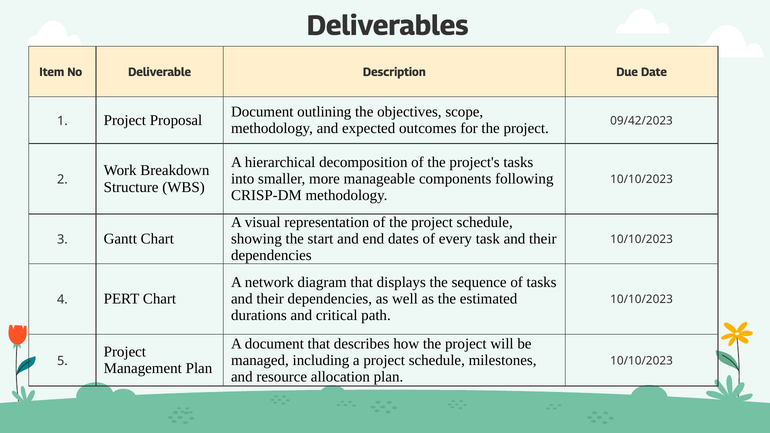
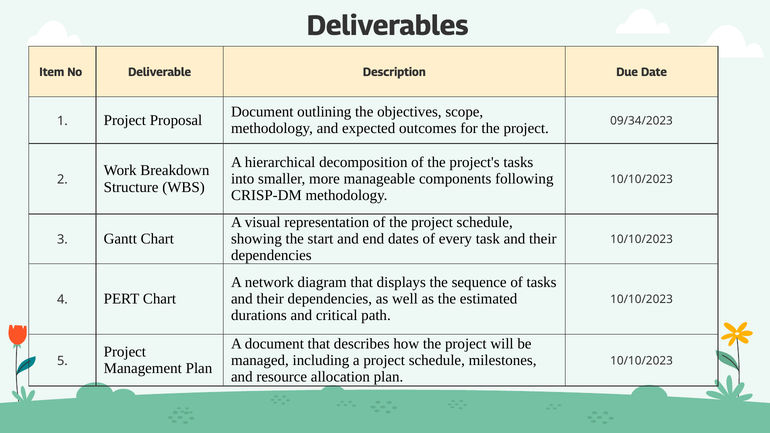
09/42/2023: 09/42/2023 -> 09/34/2023
